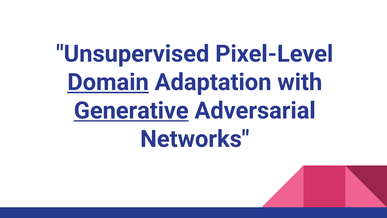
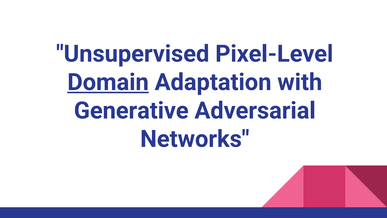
Generative underline: present -> none
